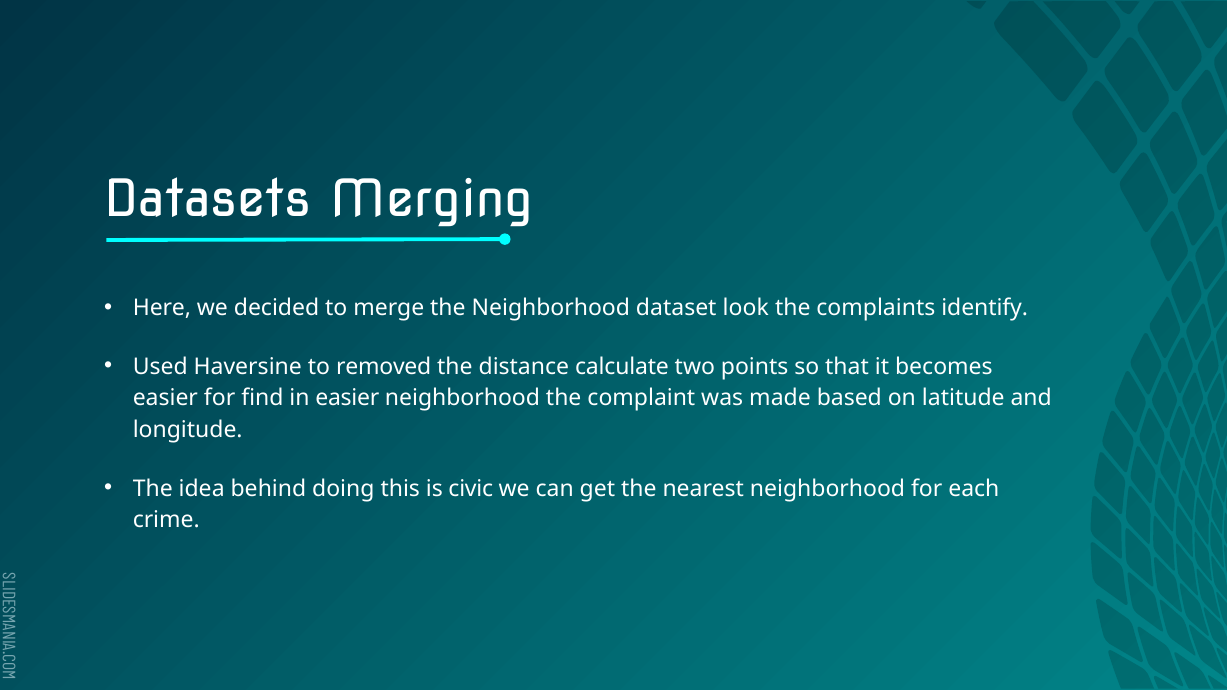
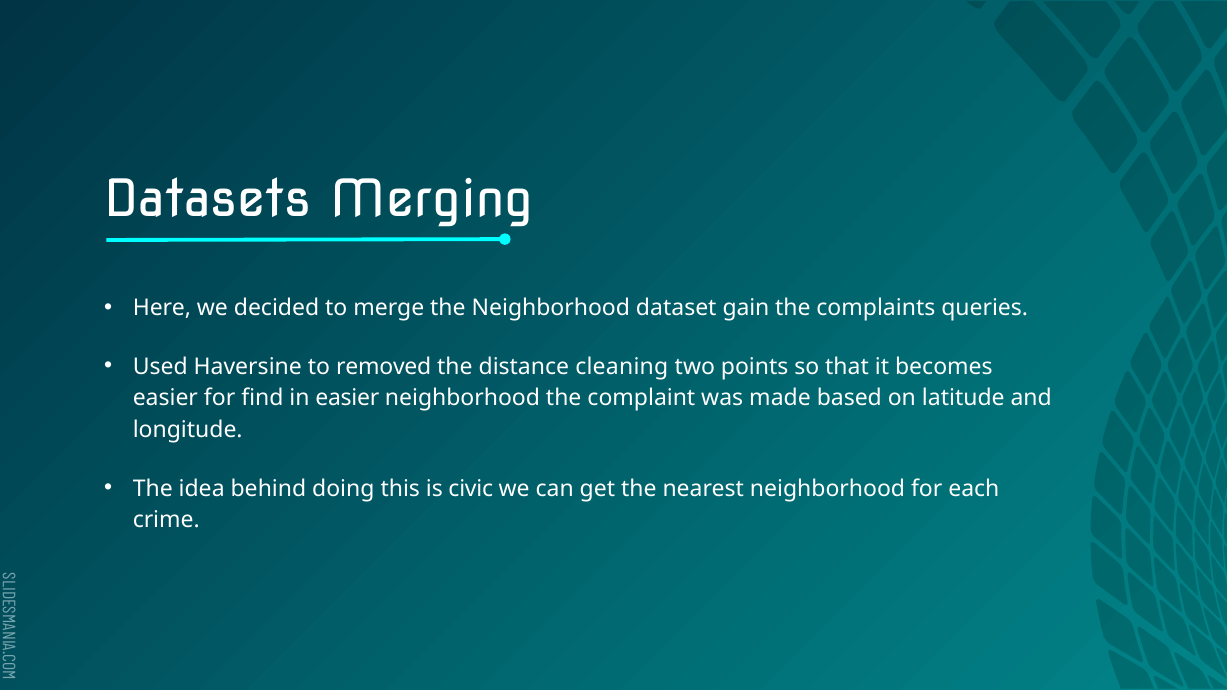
look: look -> gain
identify: identify -> queries
calculate: calculate -> cleaning
